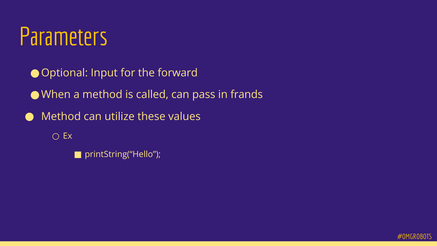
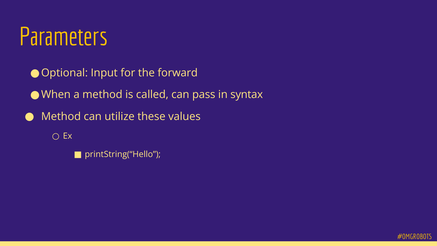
frands: frands -> syntax
